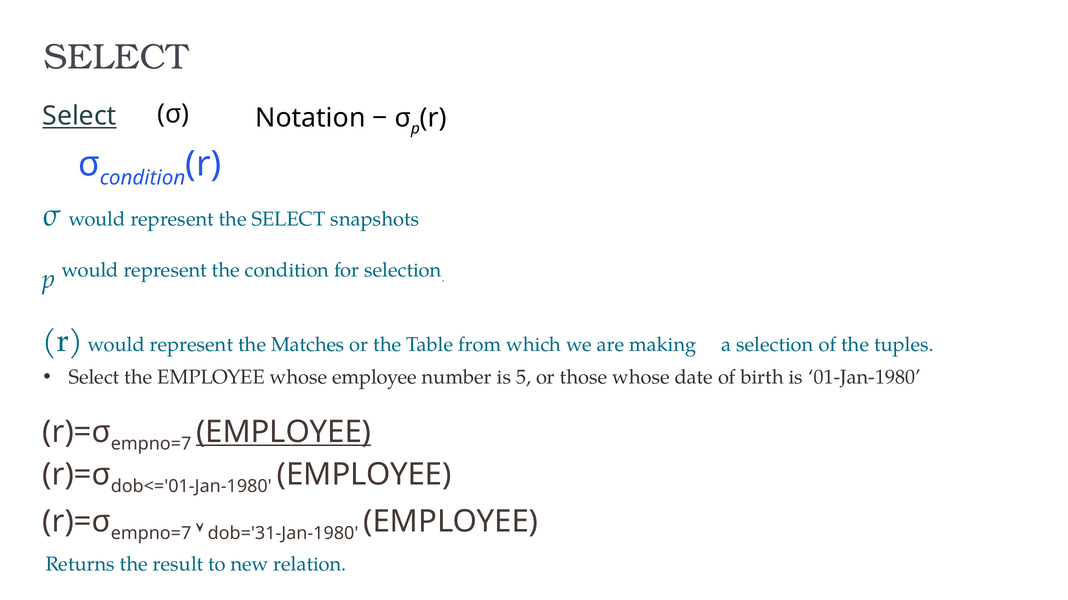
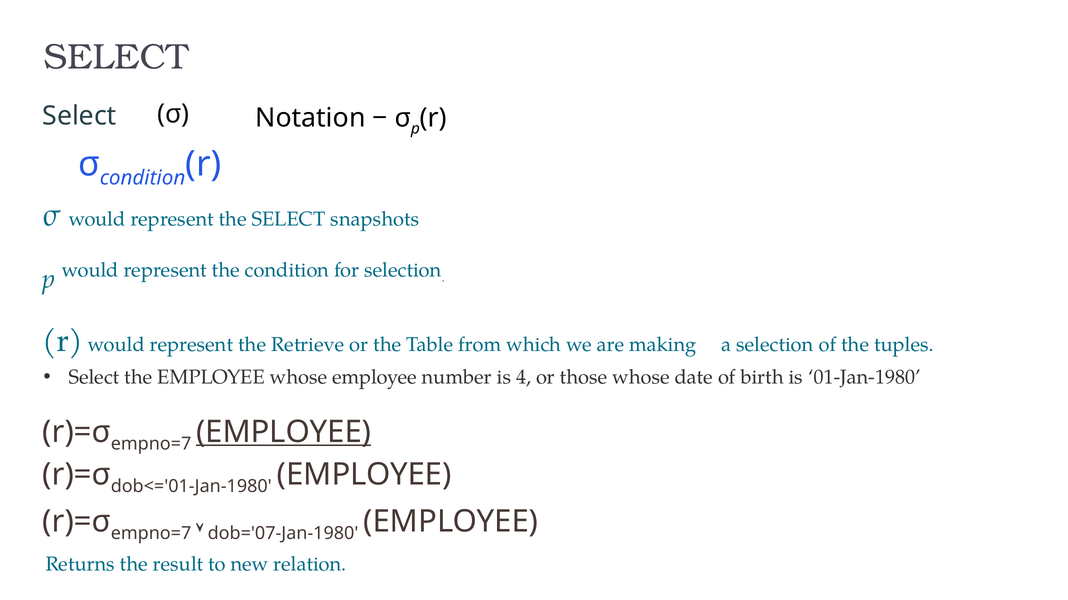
Select at (79, 116) underline: present -> none
Matches: Matches -> Retrieve
5: 5 -> 4
dob='31-Jan-1980: dob='31-Jan-1980 -> dob='07-Jan-1980
